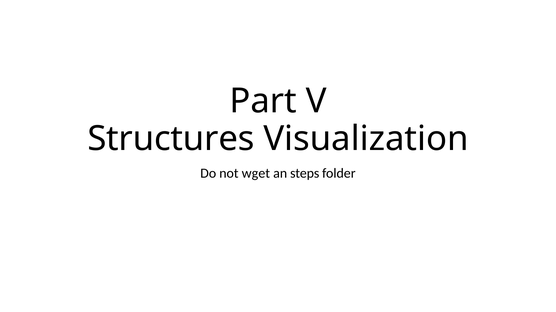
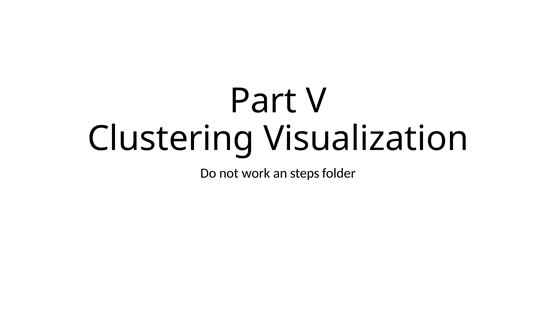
Structures: Structures -> Clustering
wget: wget -> work
